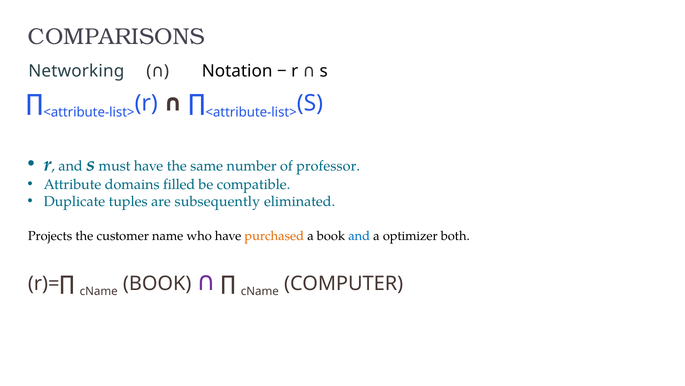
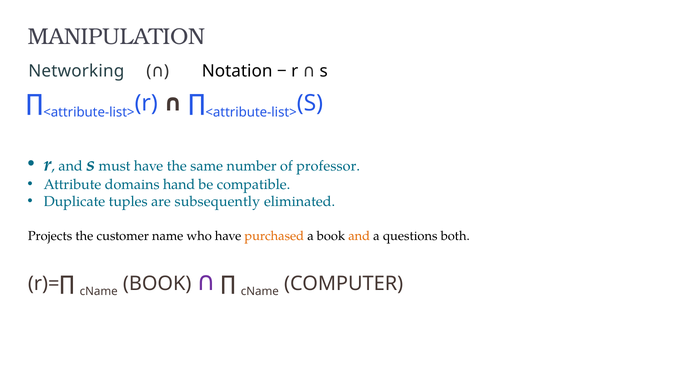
COMPARISONS: COMPARISONS -> MANIPULATION
filled: filled -> hand
and at (359, 236) colour: blue -> orange
optimizer: optimizer -> questions
